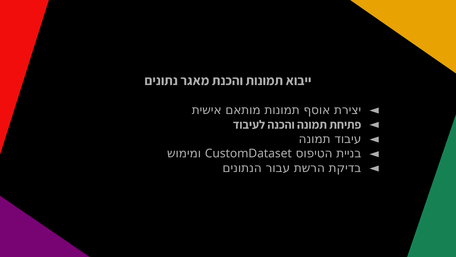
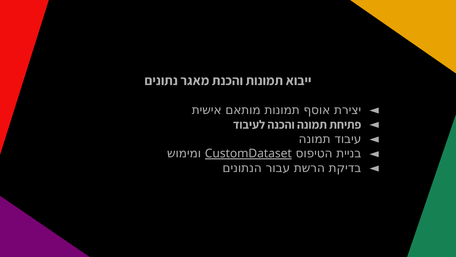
CustomDataset underline: none -> present
